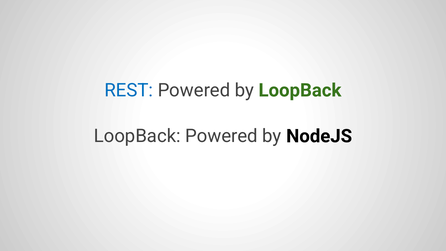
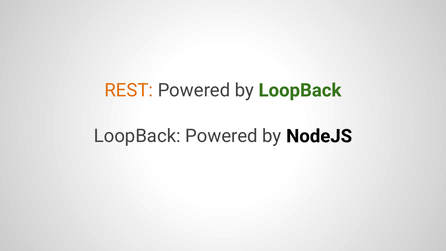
REST colour: blue -> orange
